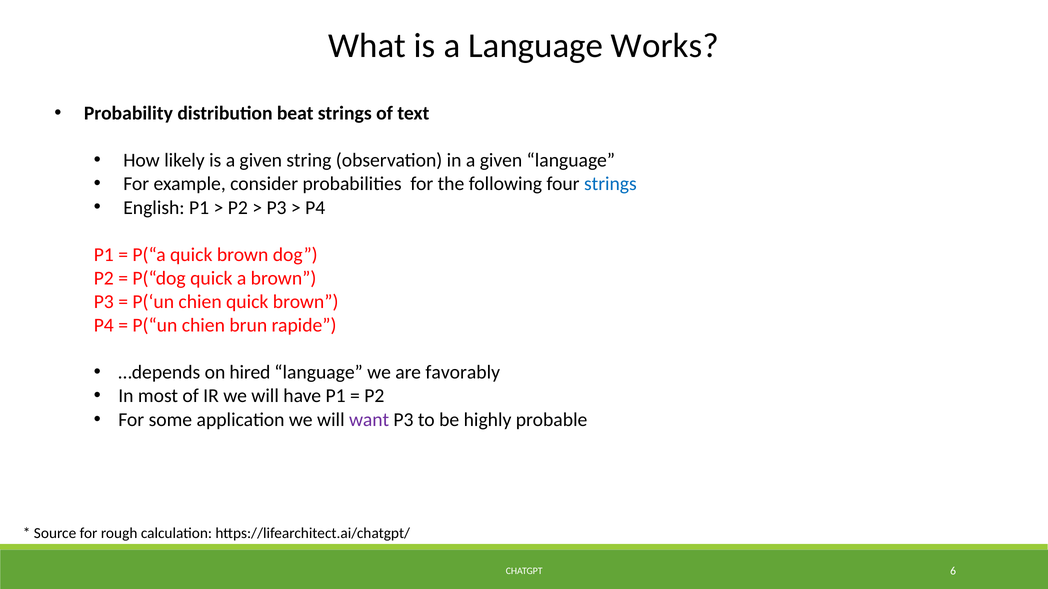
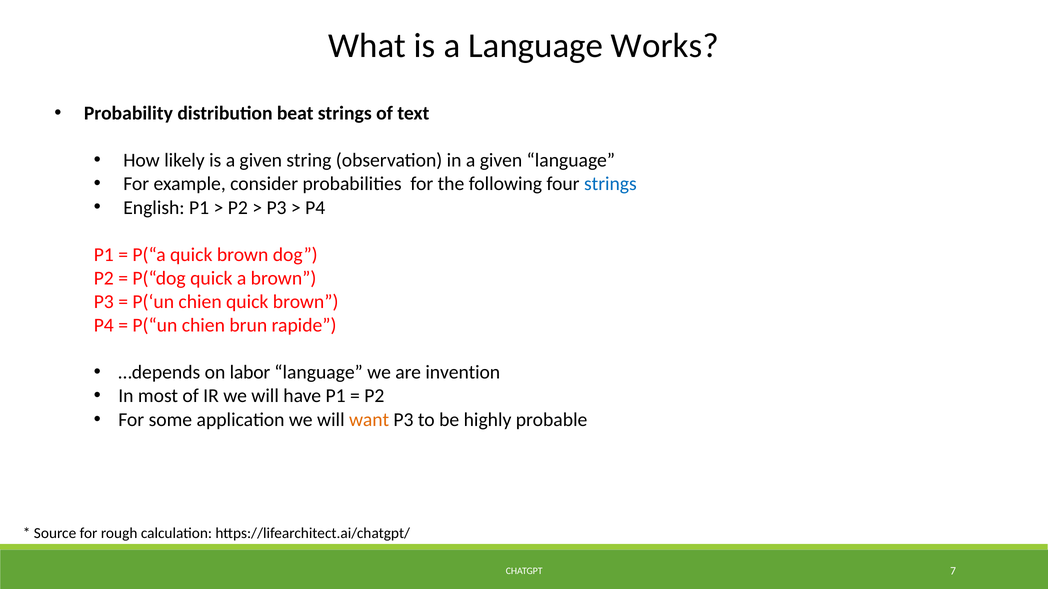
hired: hired -> labor
favorably: favorably -> invention
want colour: purple -> orange
6: 6 -> 7
